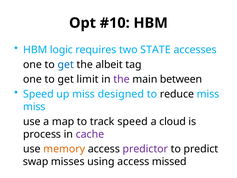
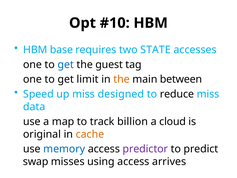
logic: logic -> base
albeit: albeit -> guest
the at (122, 79) colour: purple -> orange
miss at (34, 107): miss -> data
track speed: speed -> billion
process: process -> original
cache colour: purple -> orange
memory colour: orange -> blue
missed: missed -> arrives
